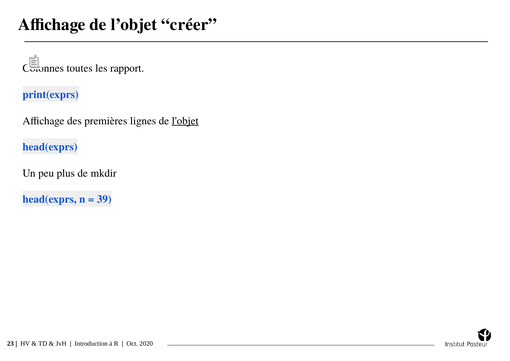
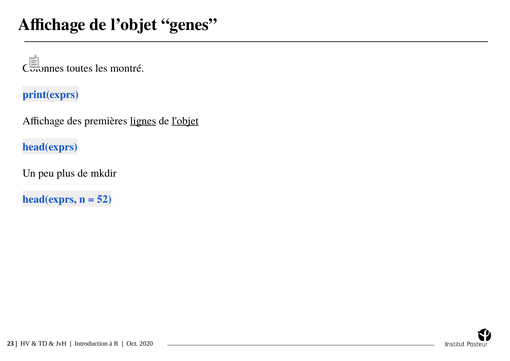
créer: créer -> genes
rapport: rapport -> montré
lignes underline: none -> present
39: 39 -> 52
